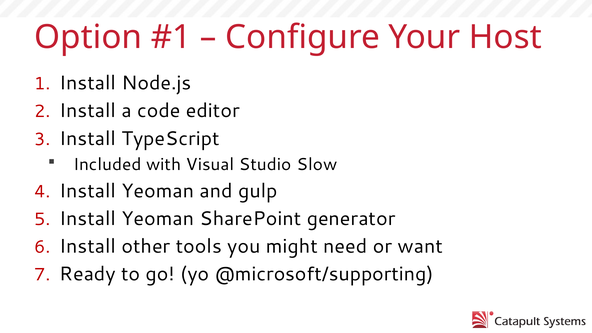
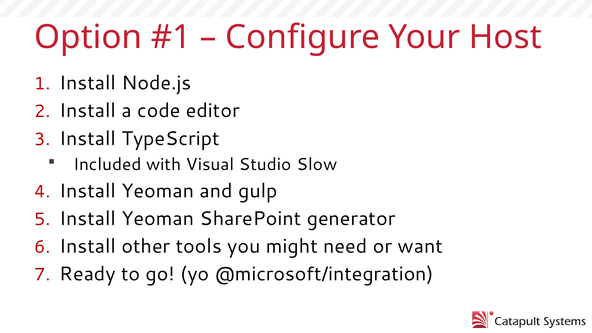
@microsoft/supporting: @microsoft/supporting -> @microsoft/integration
